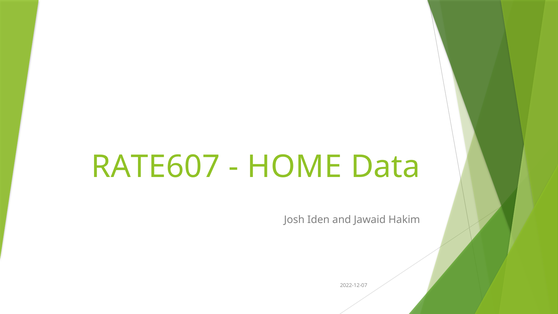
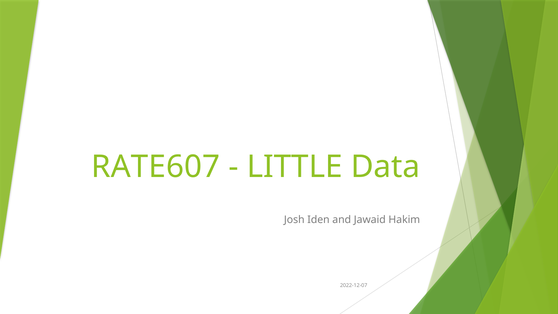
HOME: HOME -> LITTLE
